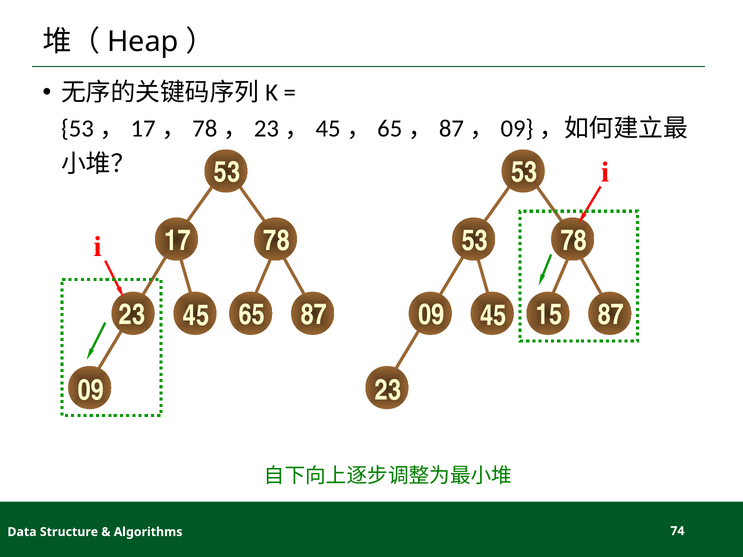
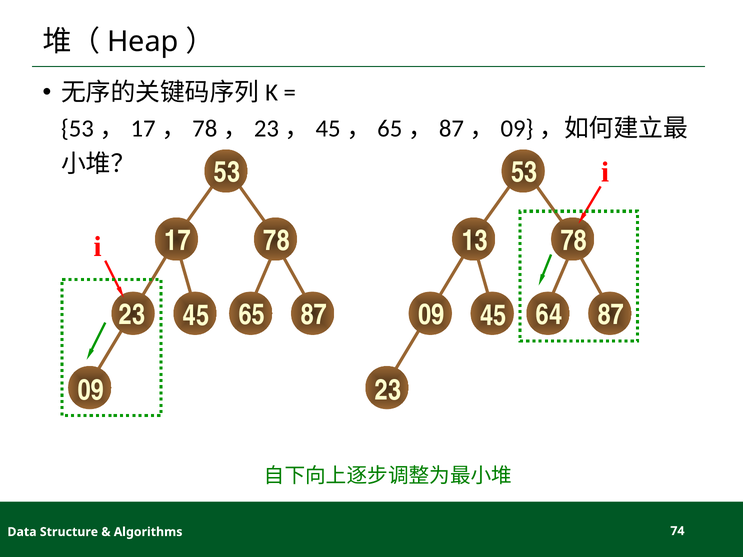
17 53: 53 -> 13
15: 15 -> 64
